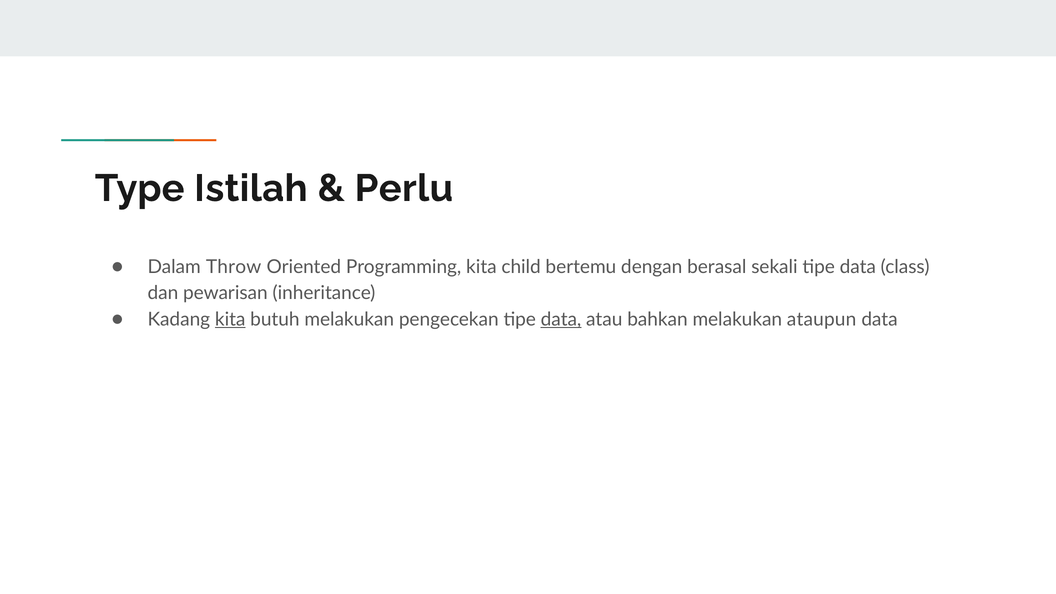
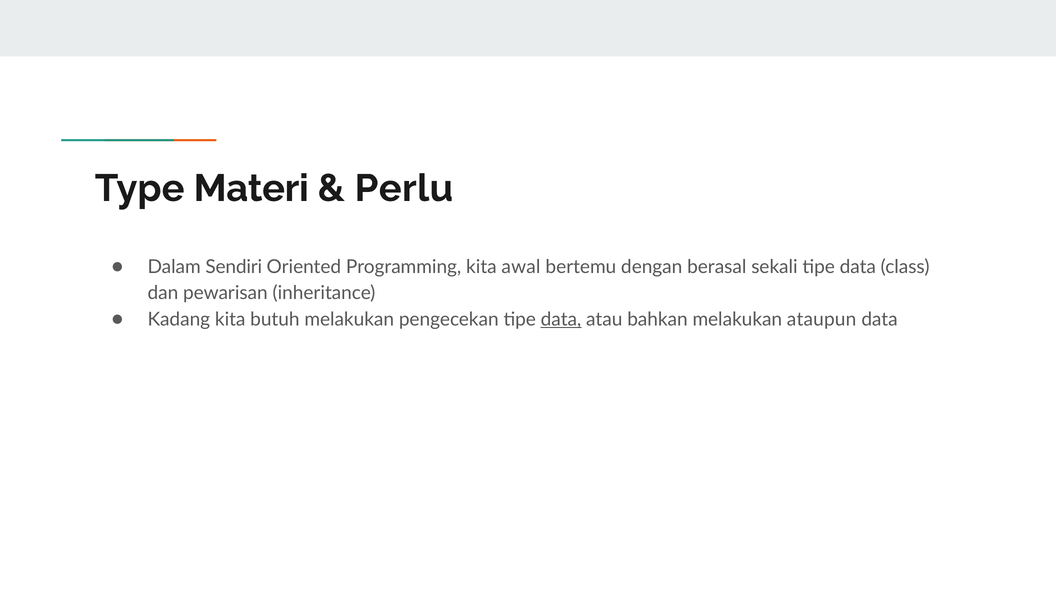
Istilah: Istilah -> Materi
Throw: Throw -> Sendiri
child: child -> awal
kita at (230, 319) underline: present -> none
